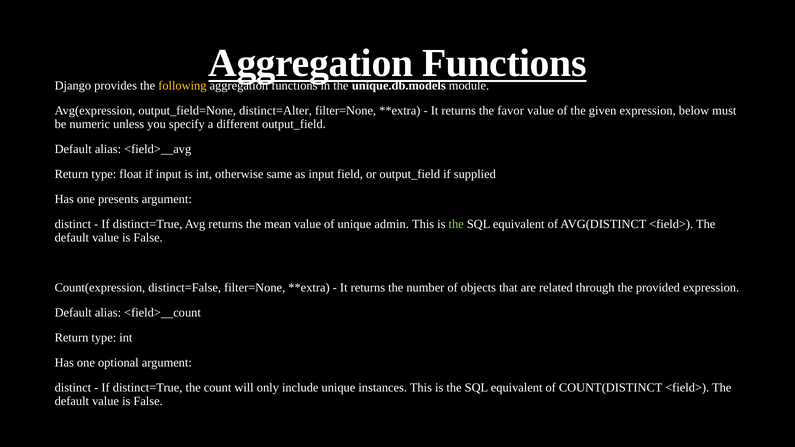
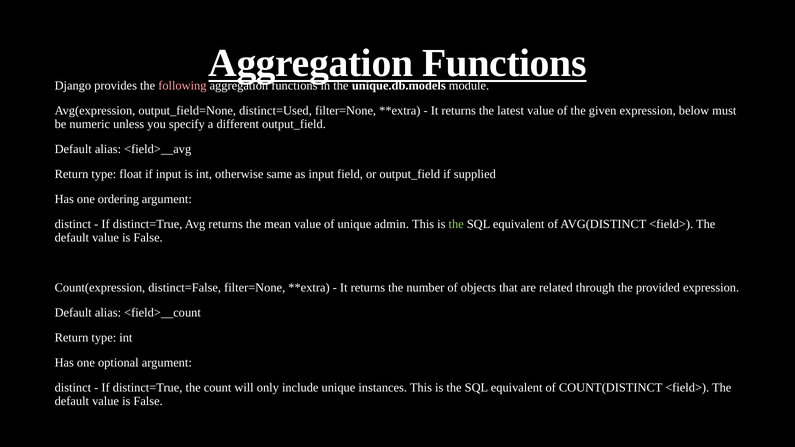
following colour: yellow -> pink
distinct=Alter: distinct=Alter -> distinct=Used
favor: favor -> latest
presents: presents -> ordering
